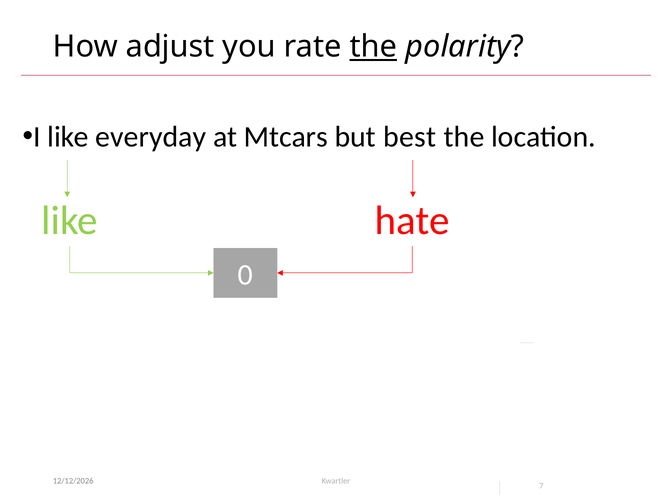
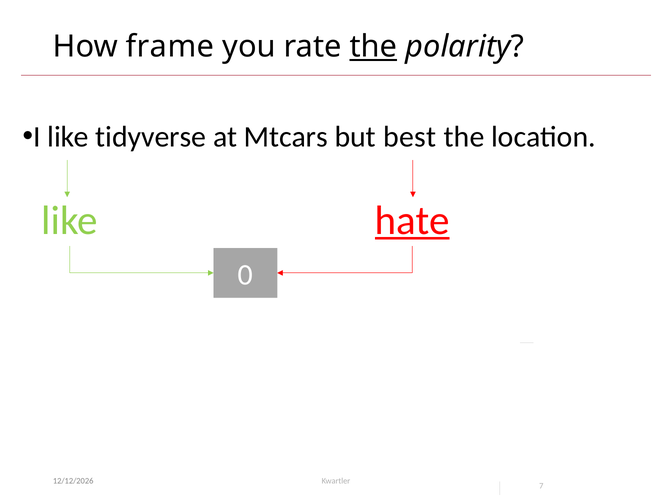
adjust: adjust -> frame
everyday: everyday -> tidyverse
hate underline: none -> present
